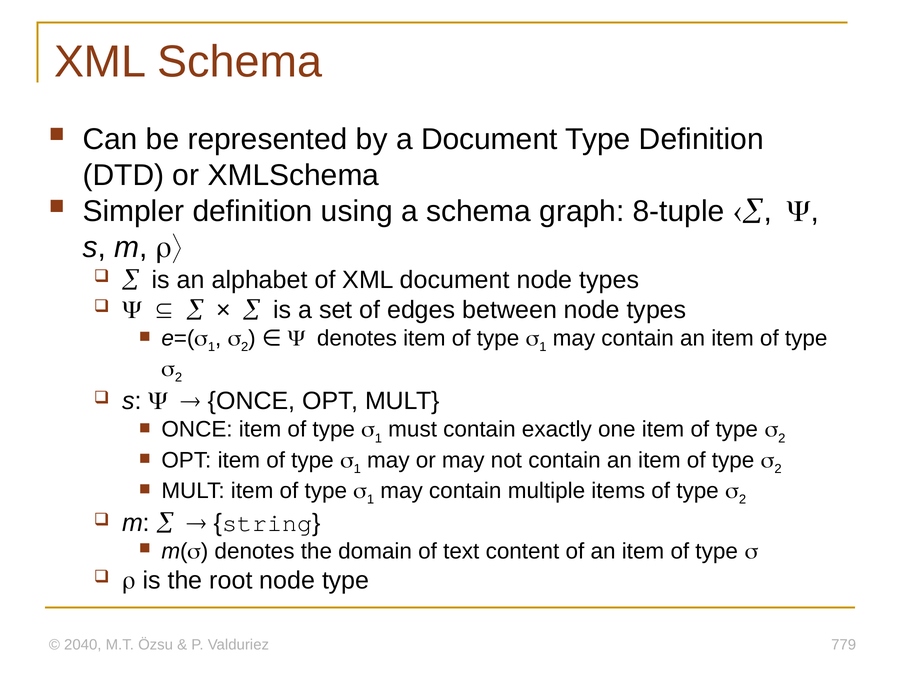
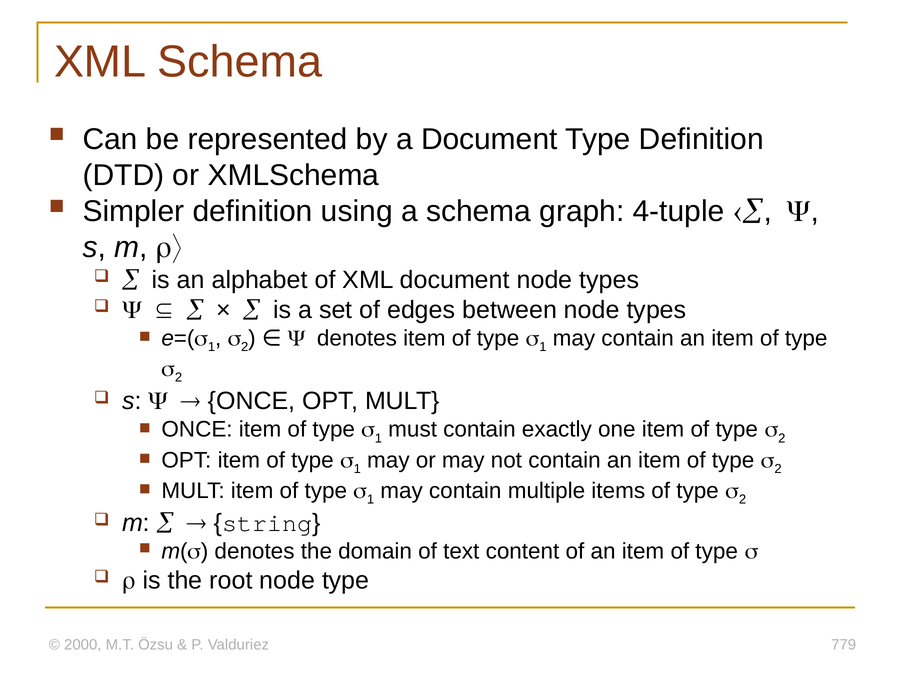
8-tuple: 8-tuple -> 4-tuple
2040: 2040 -> 2000
